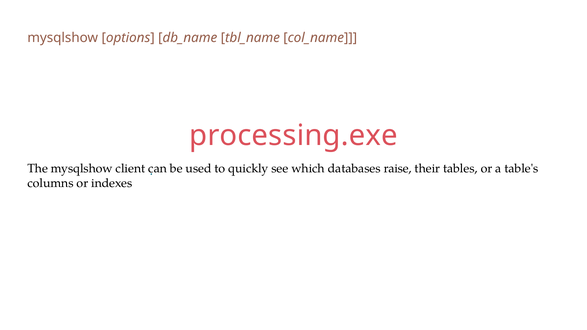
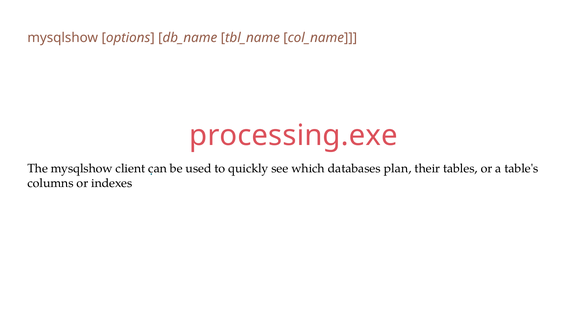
raise: raise -> plan
